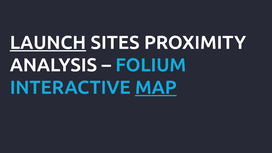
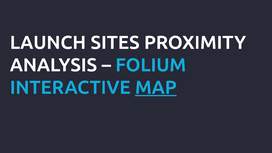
LAUNCH underline: present -> none
